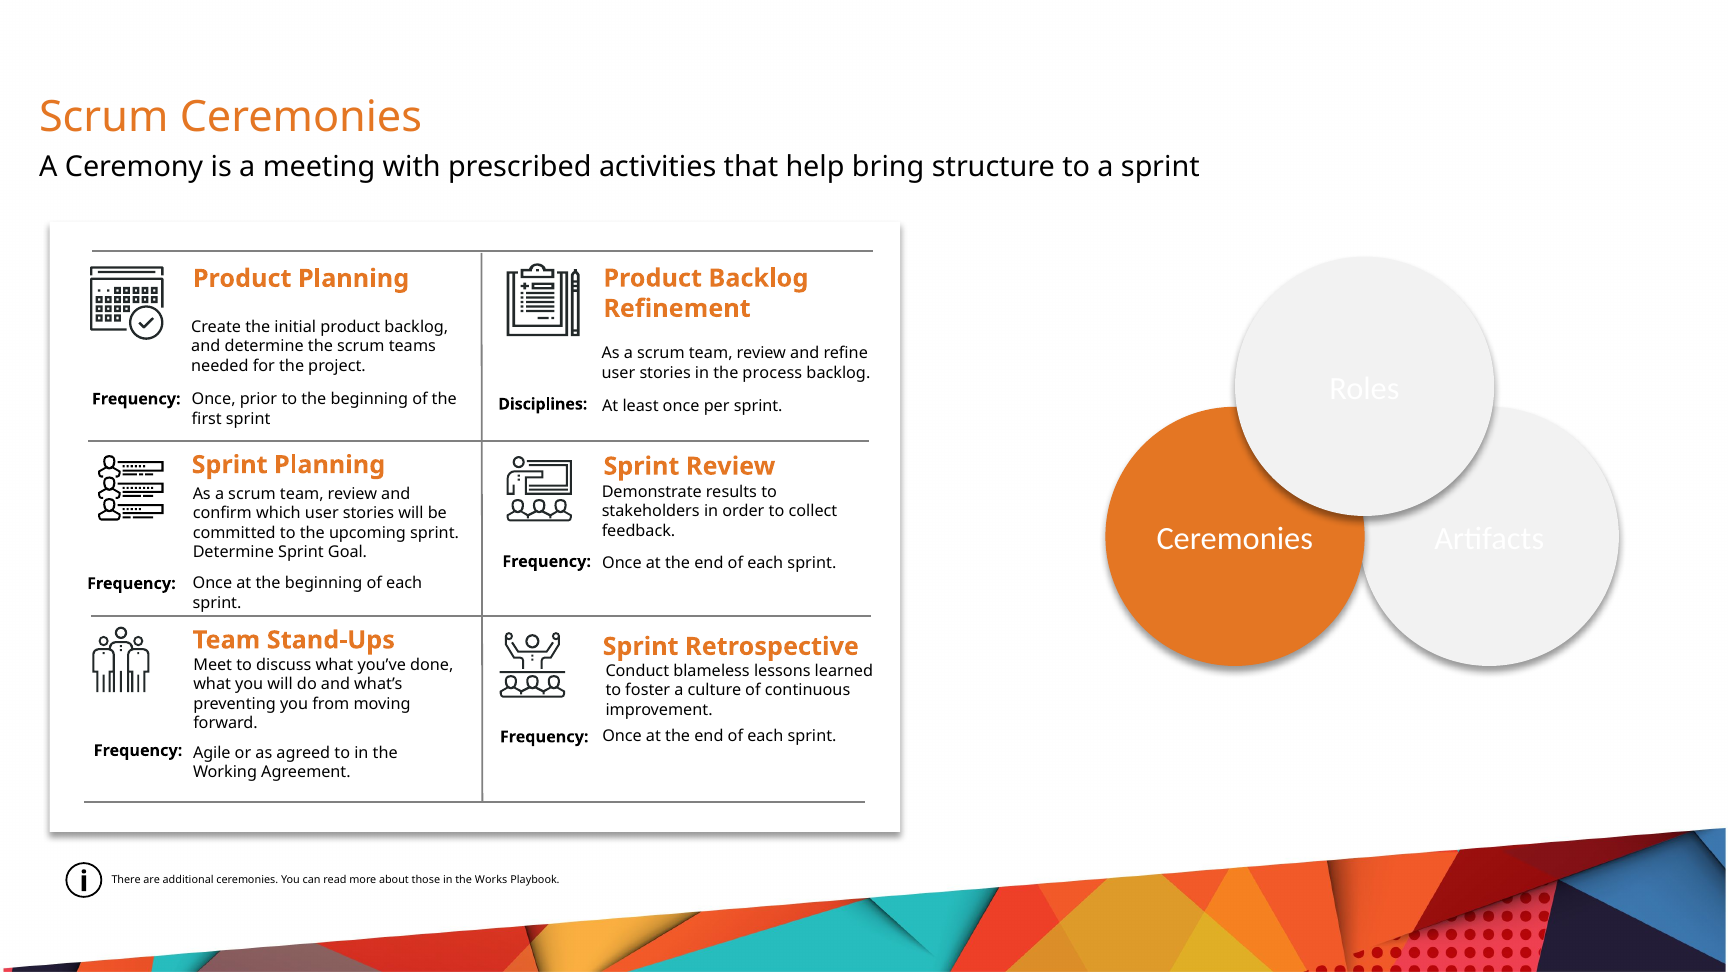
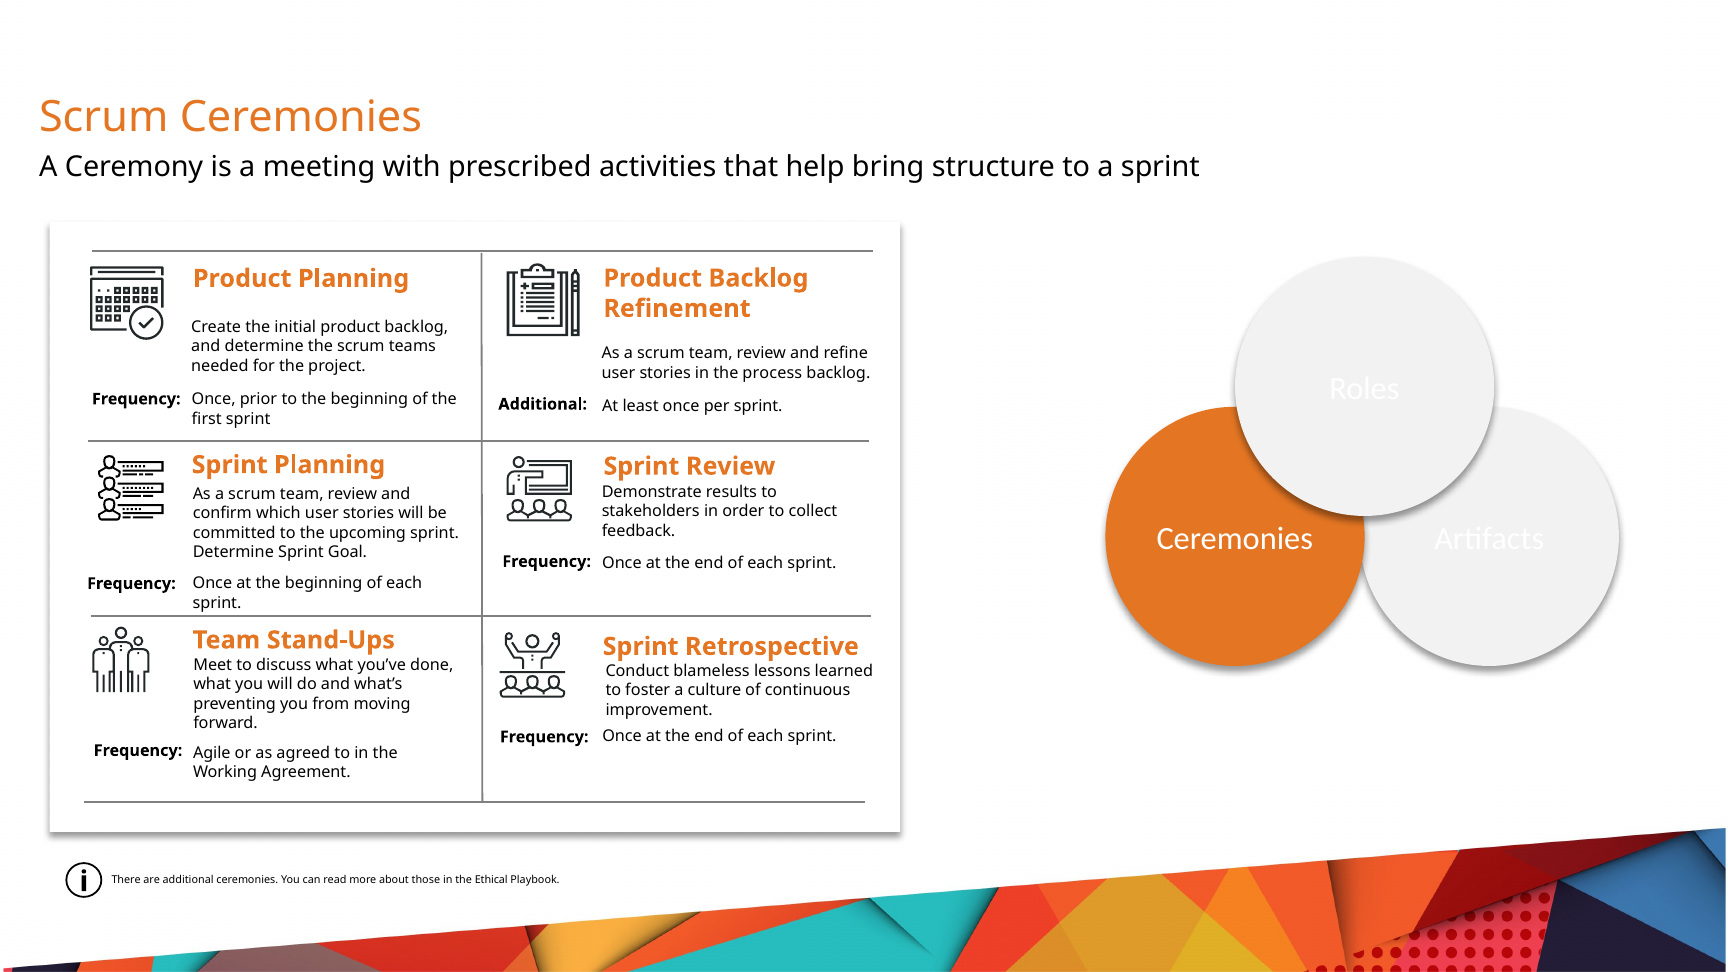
Disciplines at (543, 404): Disciplines -> Additional
Works: Works -> Ethical
